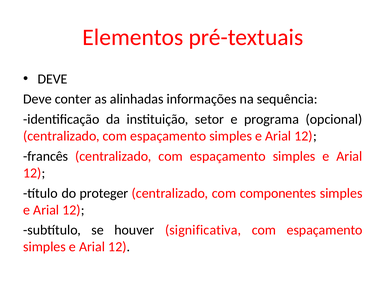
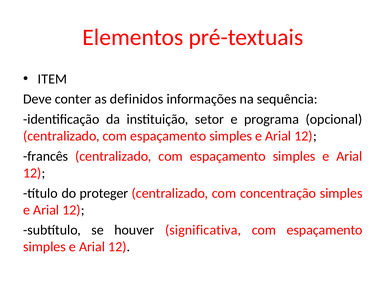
DEVE at (53, 79): DEVE -> ITEM
alinhadas: alinhadas -> definidos
componentes: componentes -> concentração
